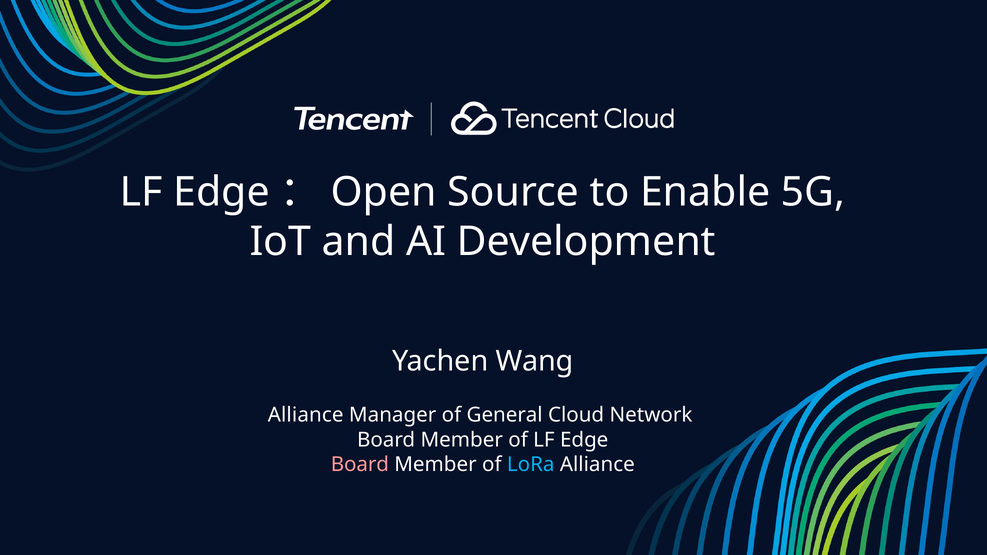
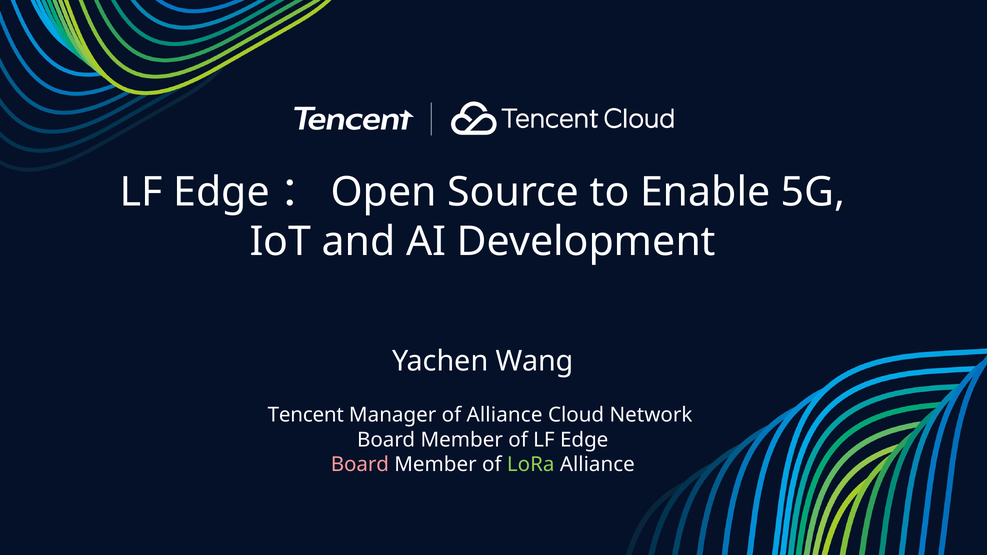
Alliance at (306, 415): Alliance -> Tencent
of General: General -> Alliance
LoRa colour: light blue -> light green
